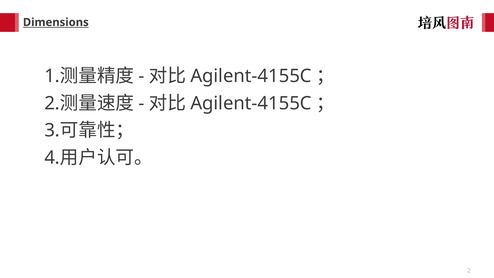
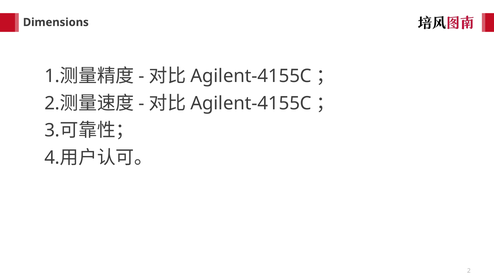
Dimensions underline: present -> none
